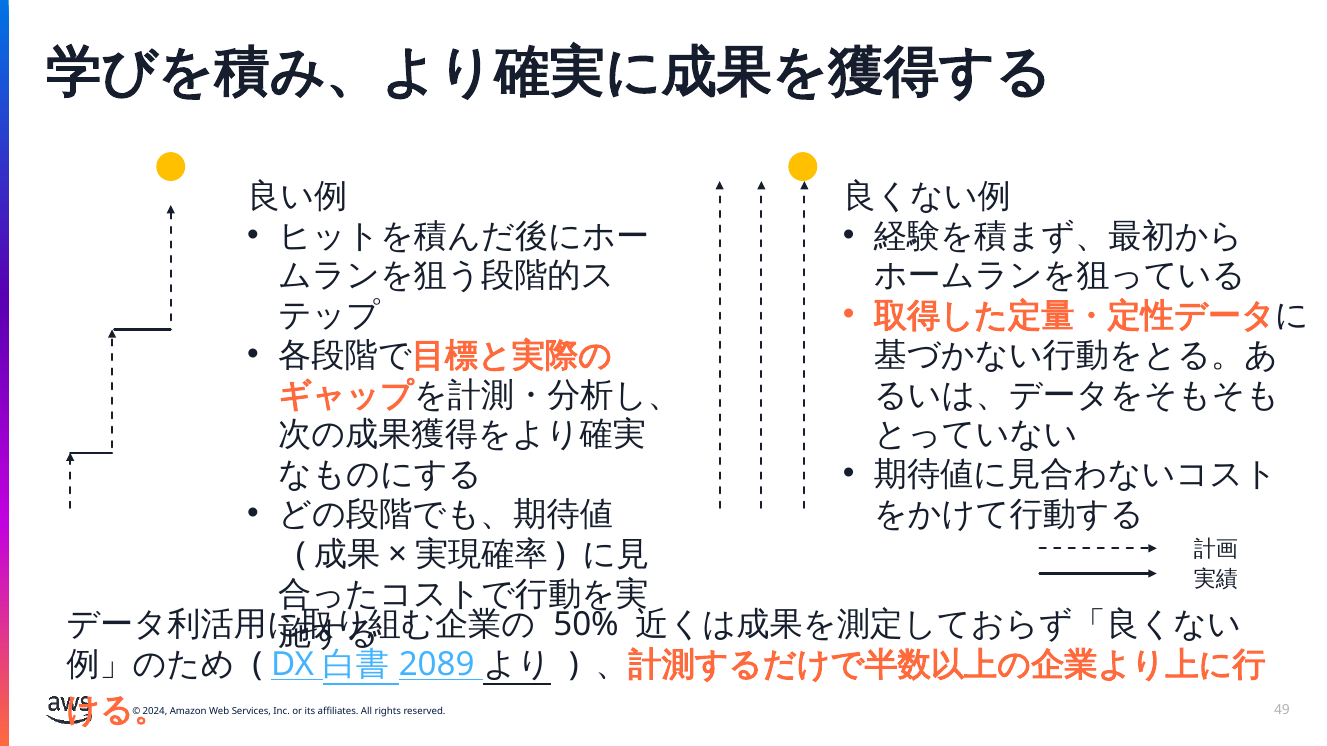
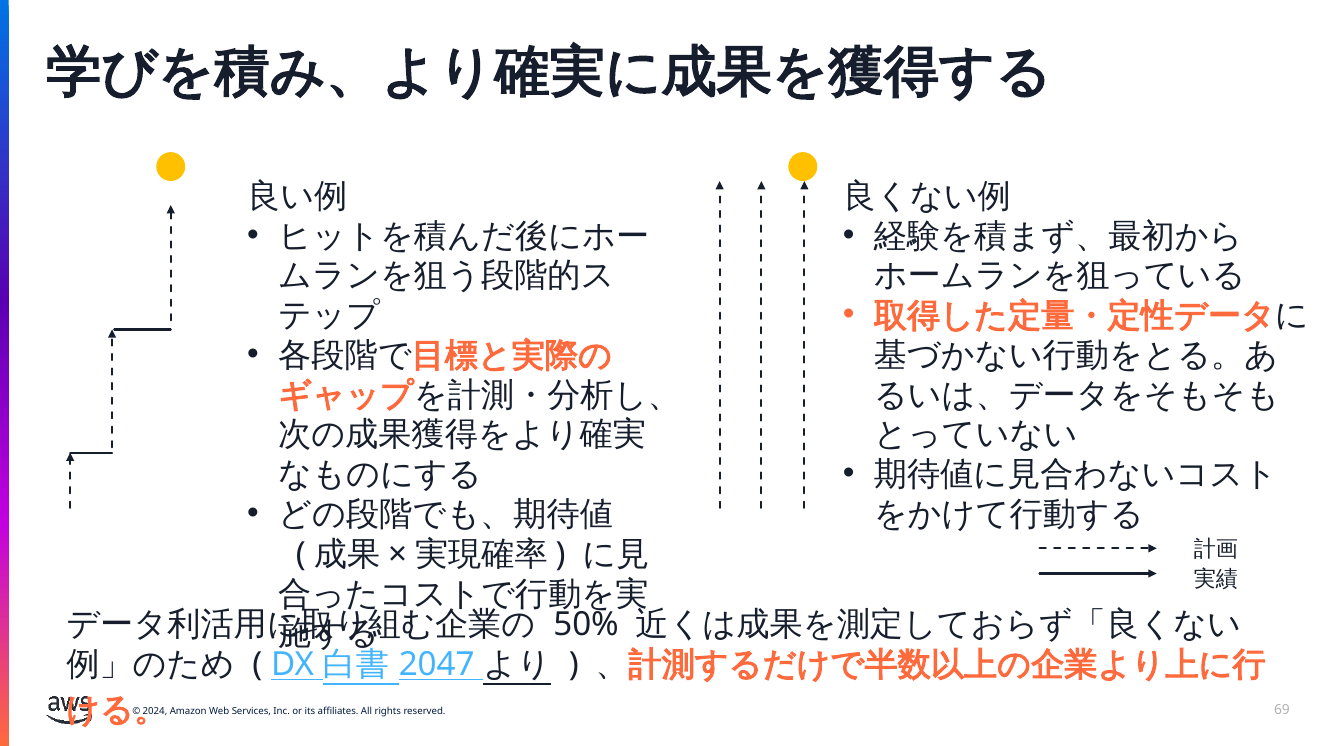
2089: 2089 -> 2047
49: 49 -> 69
